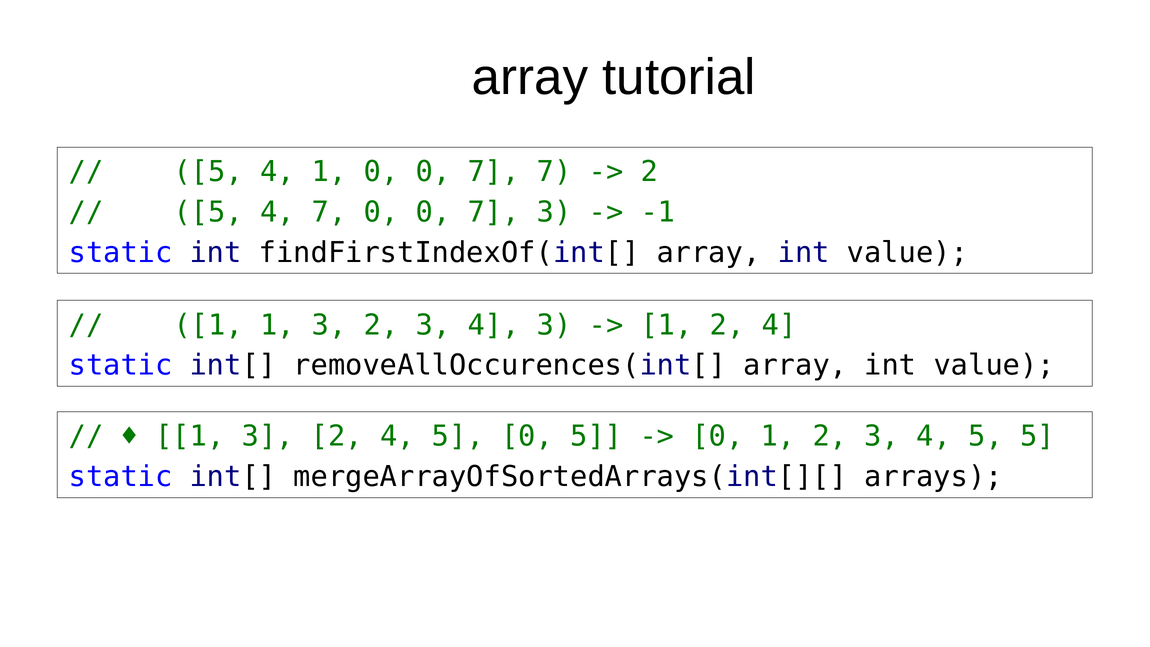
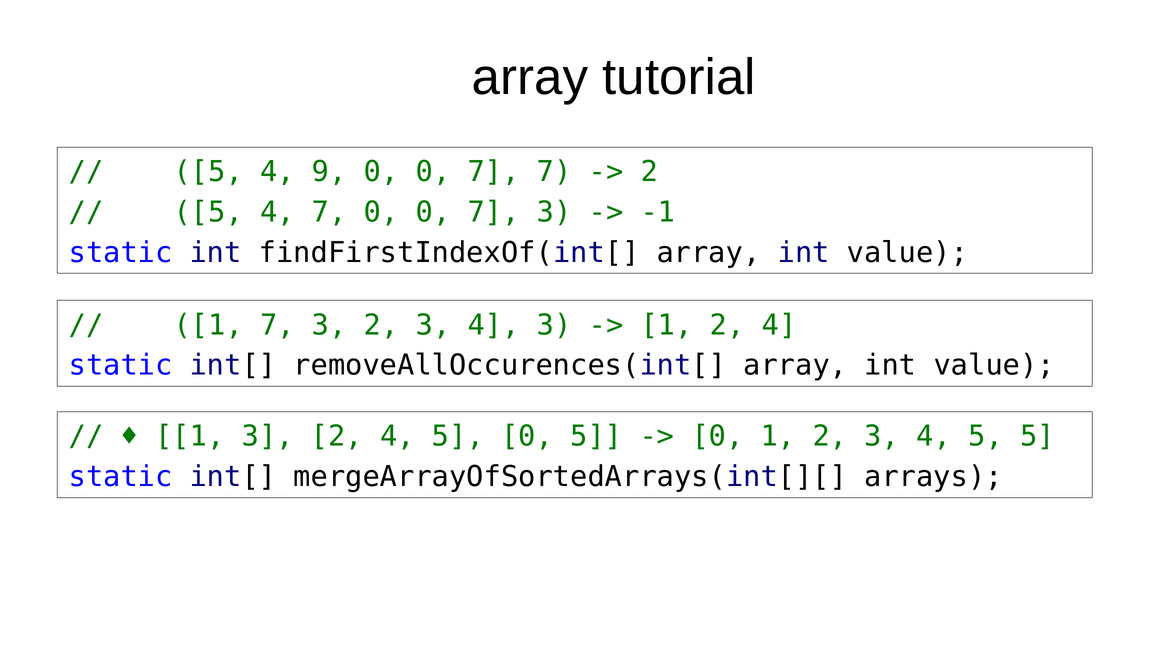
4 1: 1 -> 9
1 1: 1 -> 7
